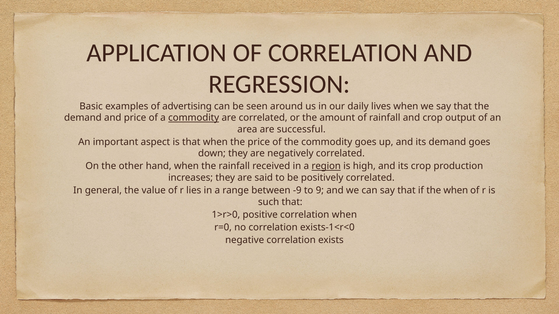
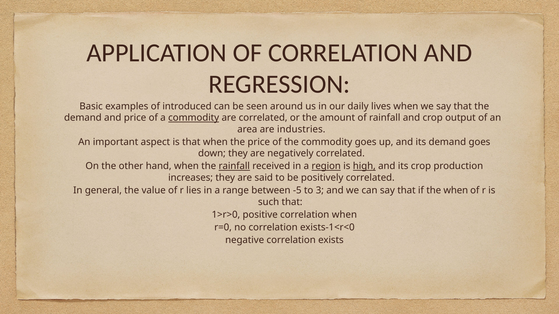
advertising: advertising -> introduced
successful: successful -> industries
rainfall at (234, 166) underline: none -> present
high underline: none -> present
-9: -9 -> -5
9: 9 -> 3
